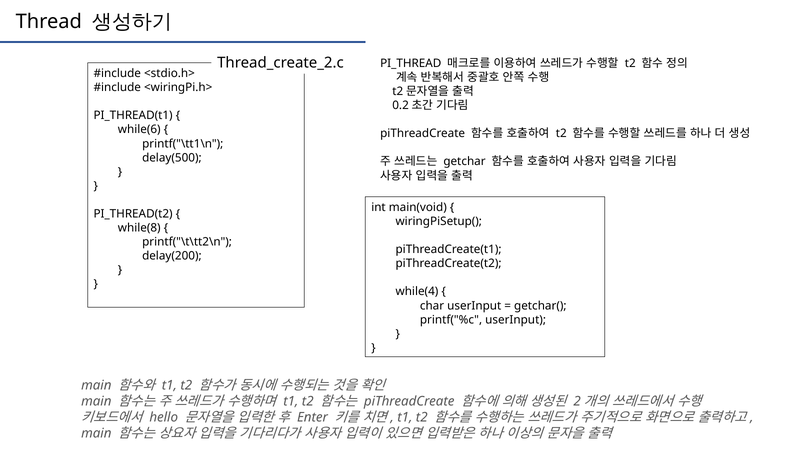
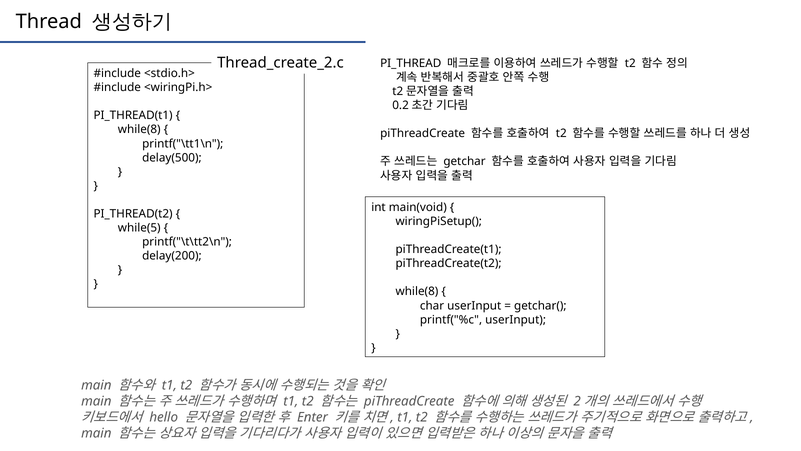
while(6 at (139, 129): while(6 -> while(8
while(8: while(8 -> while(5
while(4 at (417, 291): while(4 -> while(8
